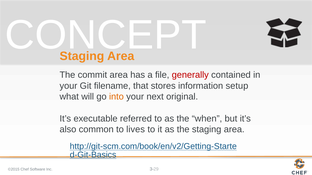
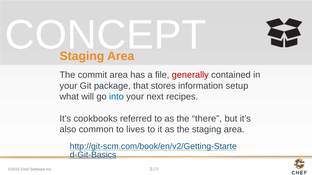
filename: filename -> package
into colour: orange -> blue
original: original -> recipes
executable: executable -> cookbooks
when: when -> there
